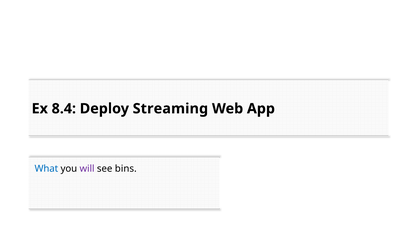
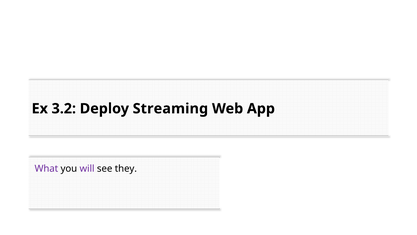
8.4: 8.4 -> 3.2
What colour: blue -> purple
bins: bins -> they
